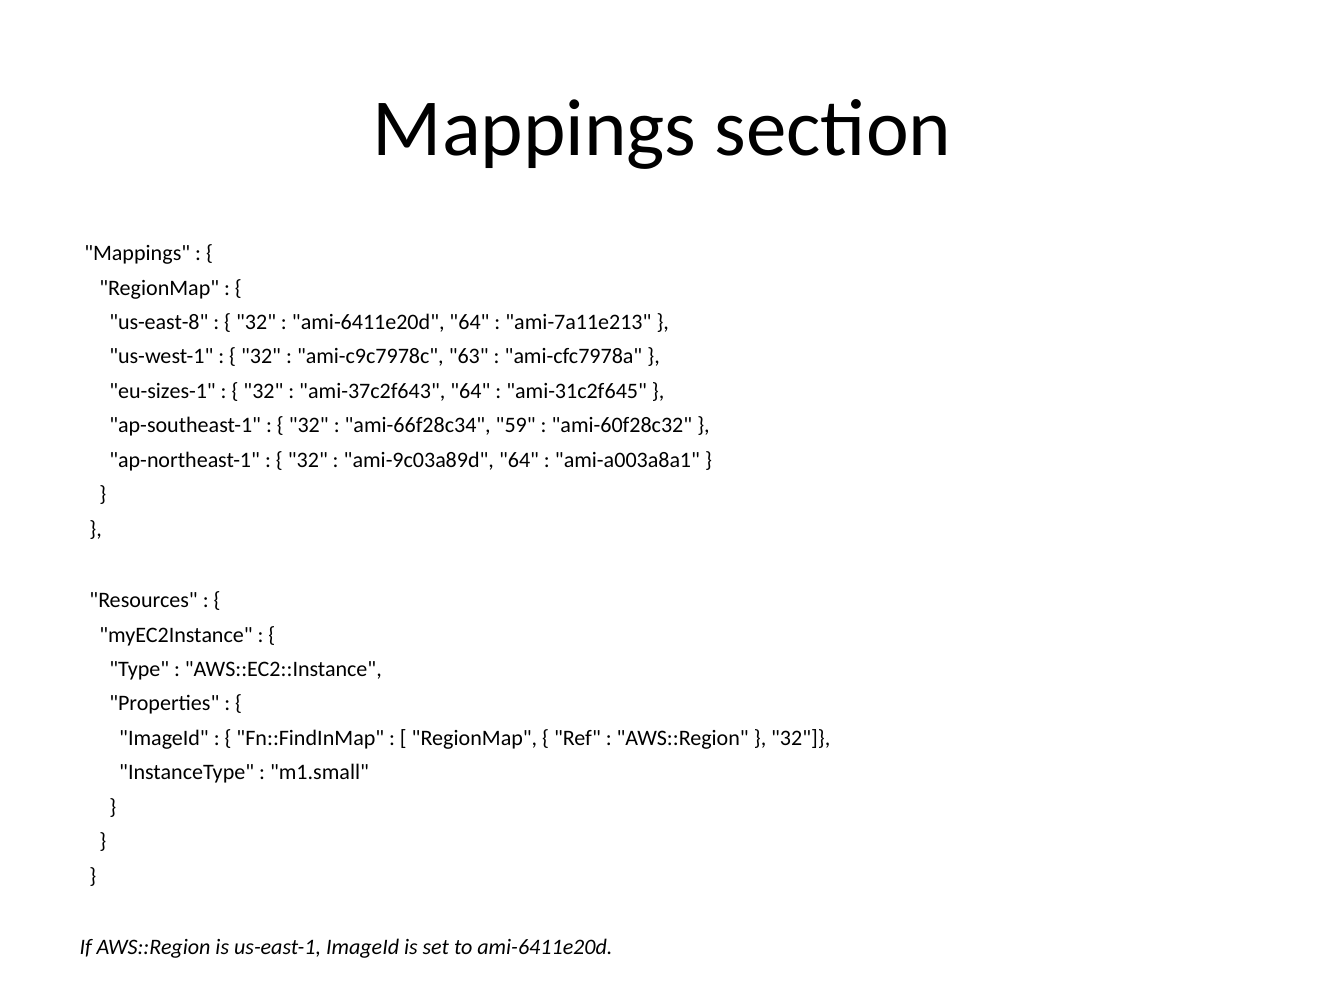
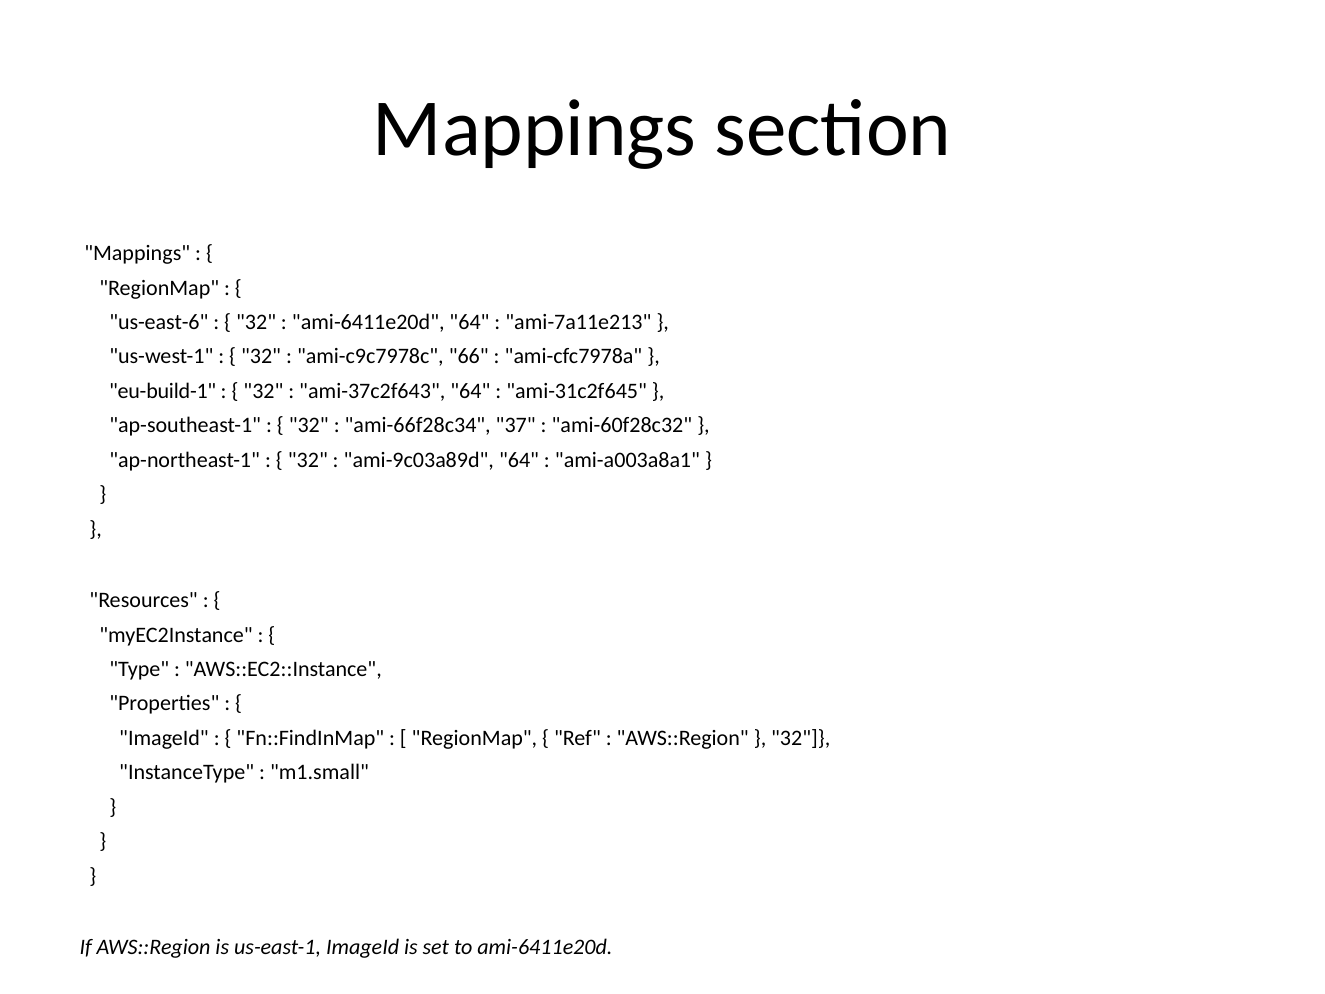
us-east-8: us-east-8 -> us-east-6
63: 63 -> 66
eu-sizes-1: eu-sizes-1 -> eu-build-1
59: 59 -> 37
